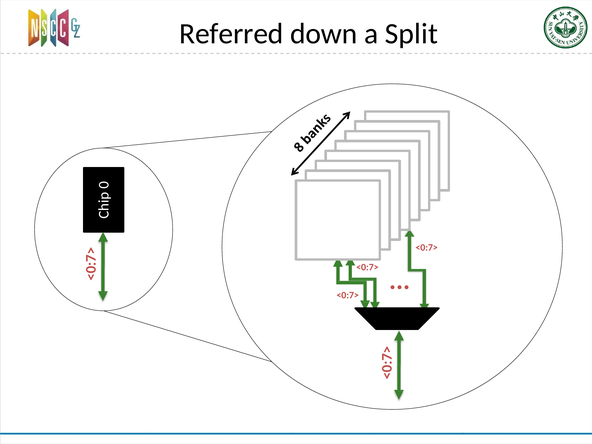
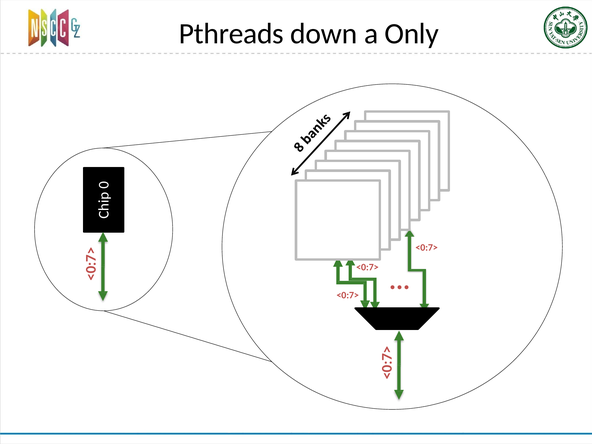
Referred: Referred -> Pthreads
Split: Split -> Only
